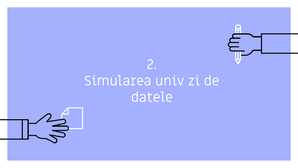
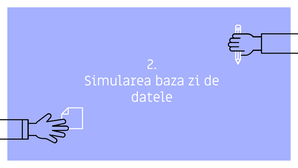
univ: univ -> baza
